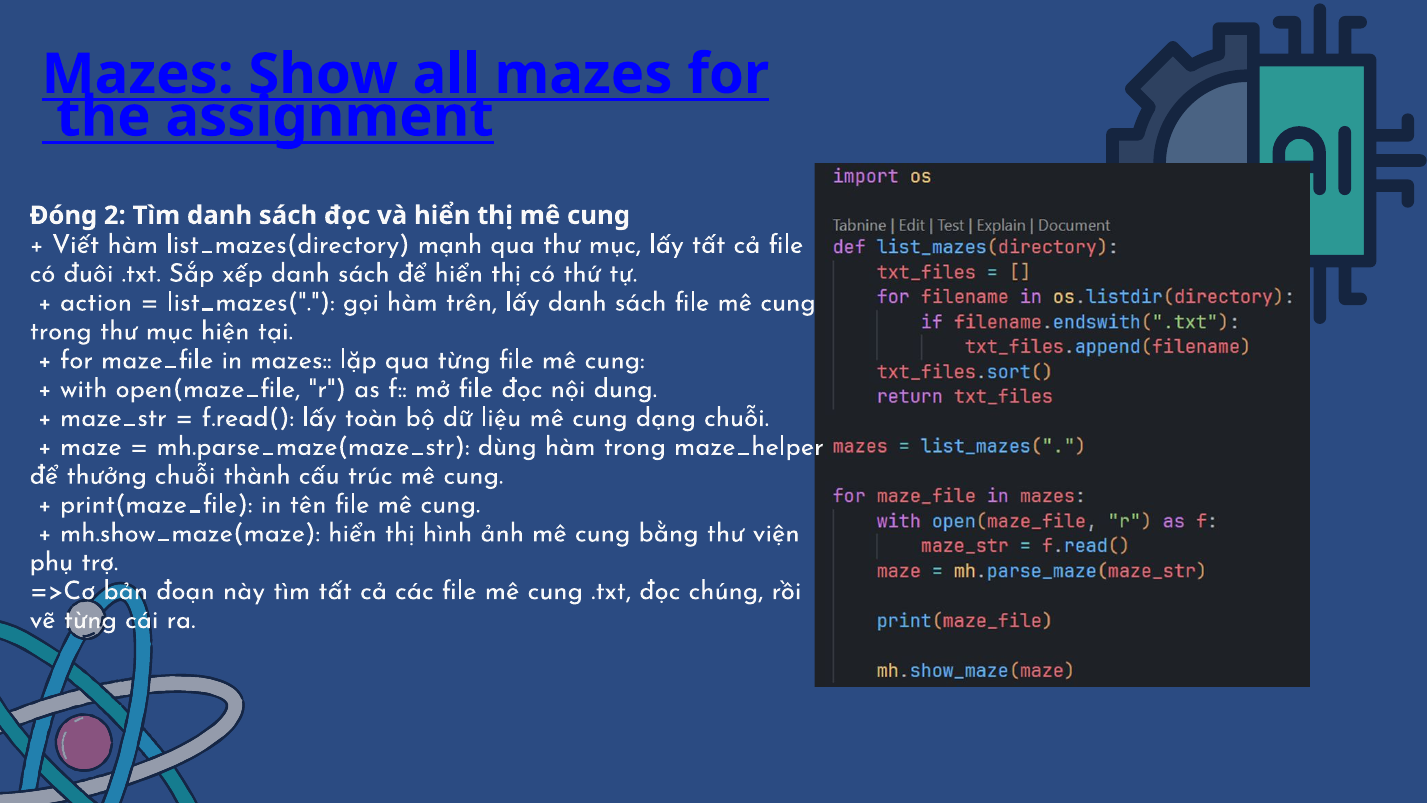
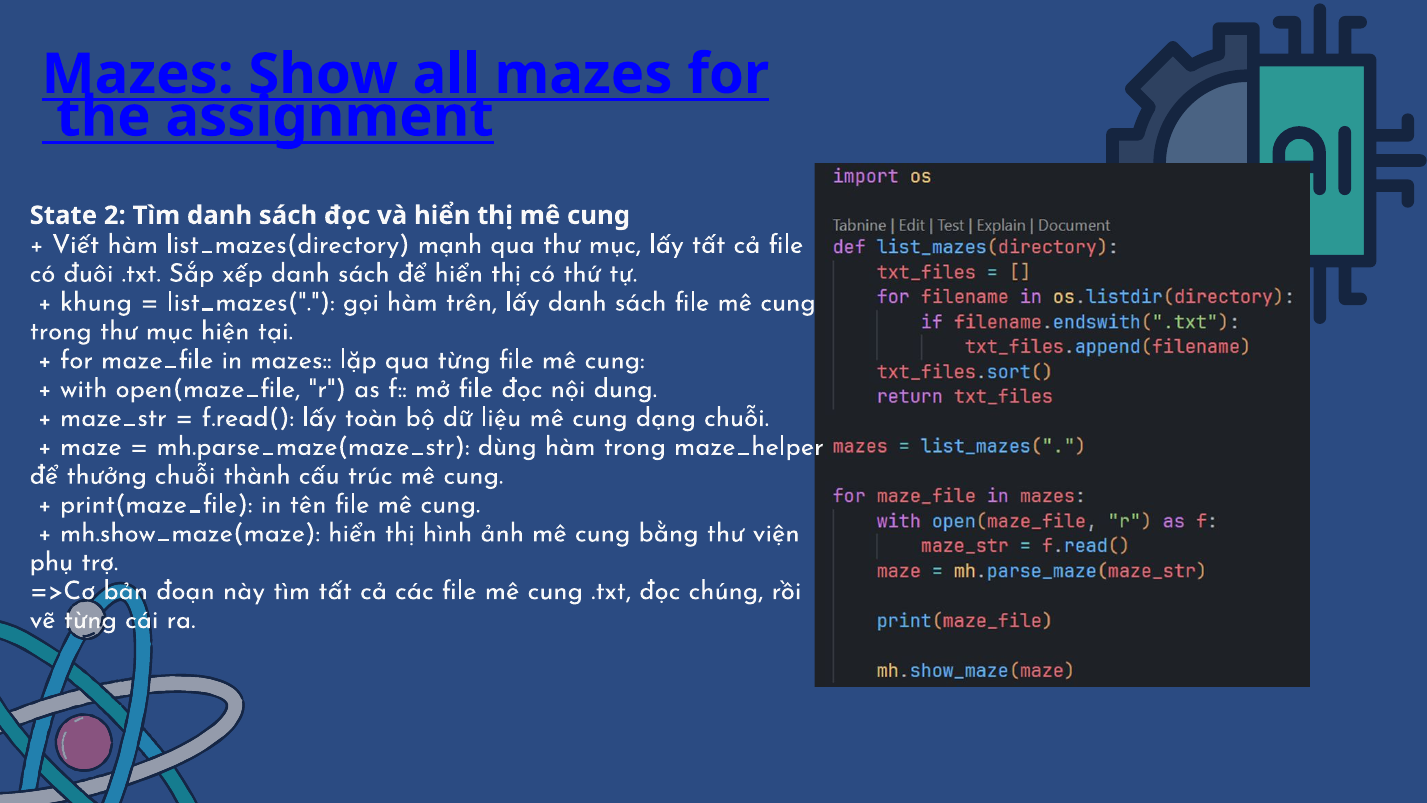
Đóng: Đóng -> State
action: action -> khung
